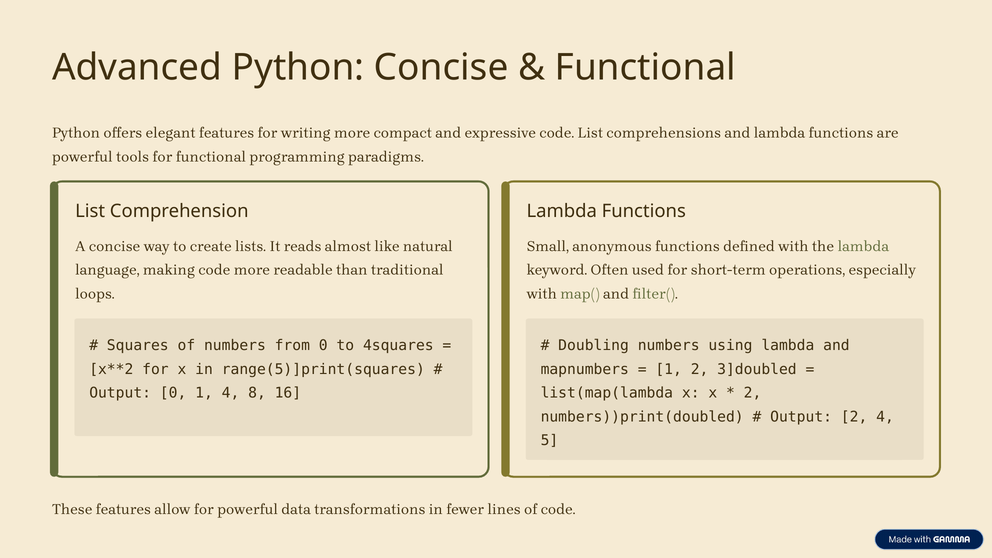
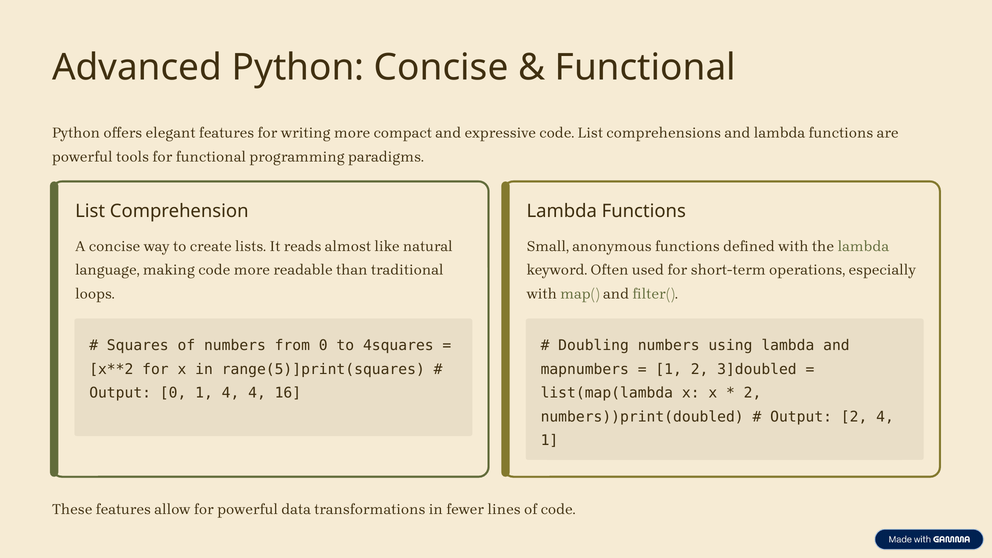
4 8: 8 -> 4
5 at (549, 440): 5 -> 1
